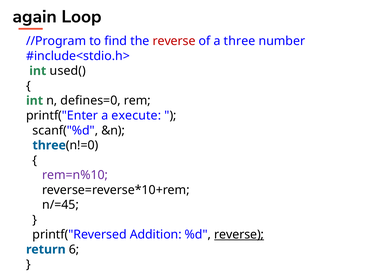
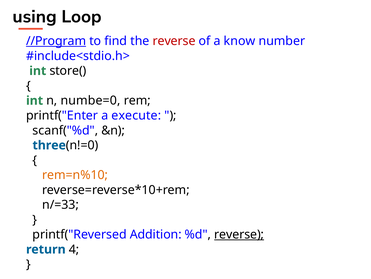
again: again -> using
//Program underline: none -> present
a three: three -> know
used(: used( -> store(
defines=0: defines=0 -> numbe=0
rem=n%10 colour: purple -> orange
n/=45: n/=45 -> n/=33
6: 6 -> 4
